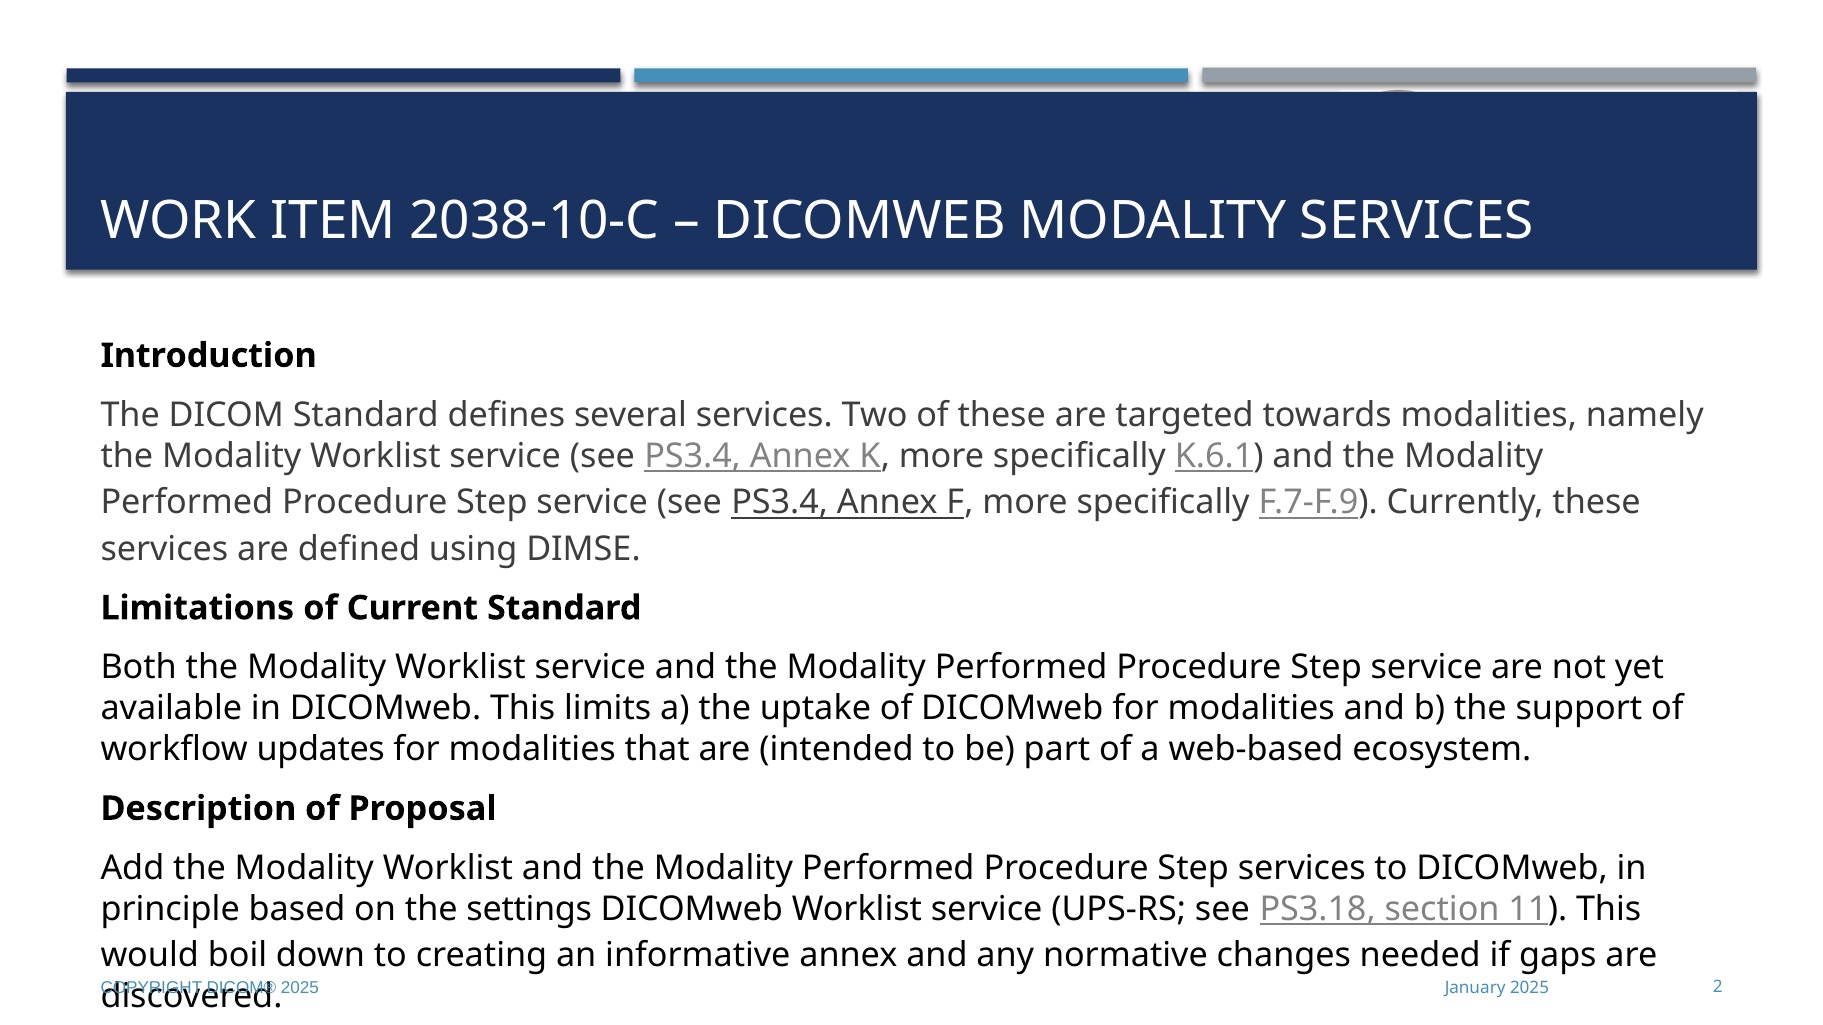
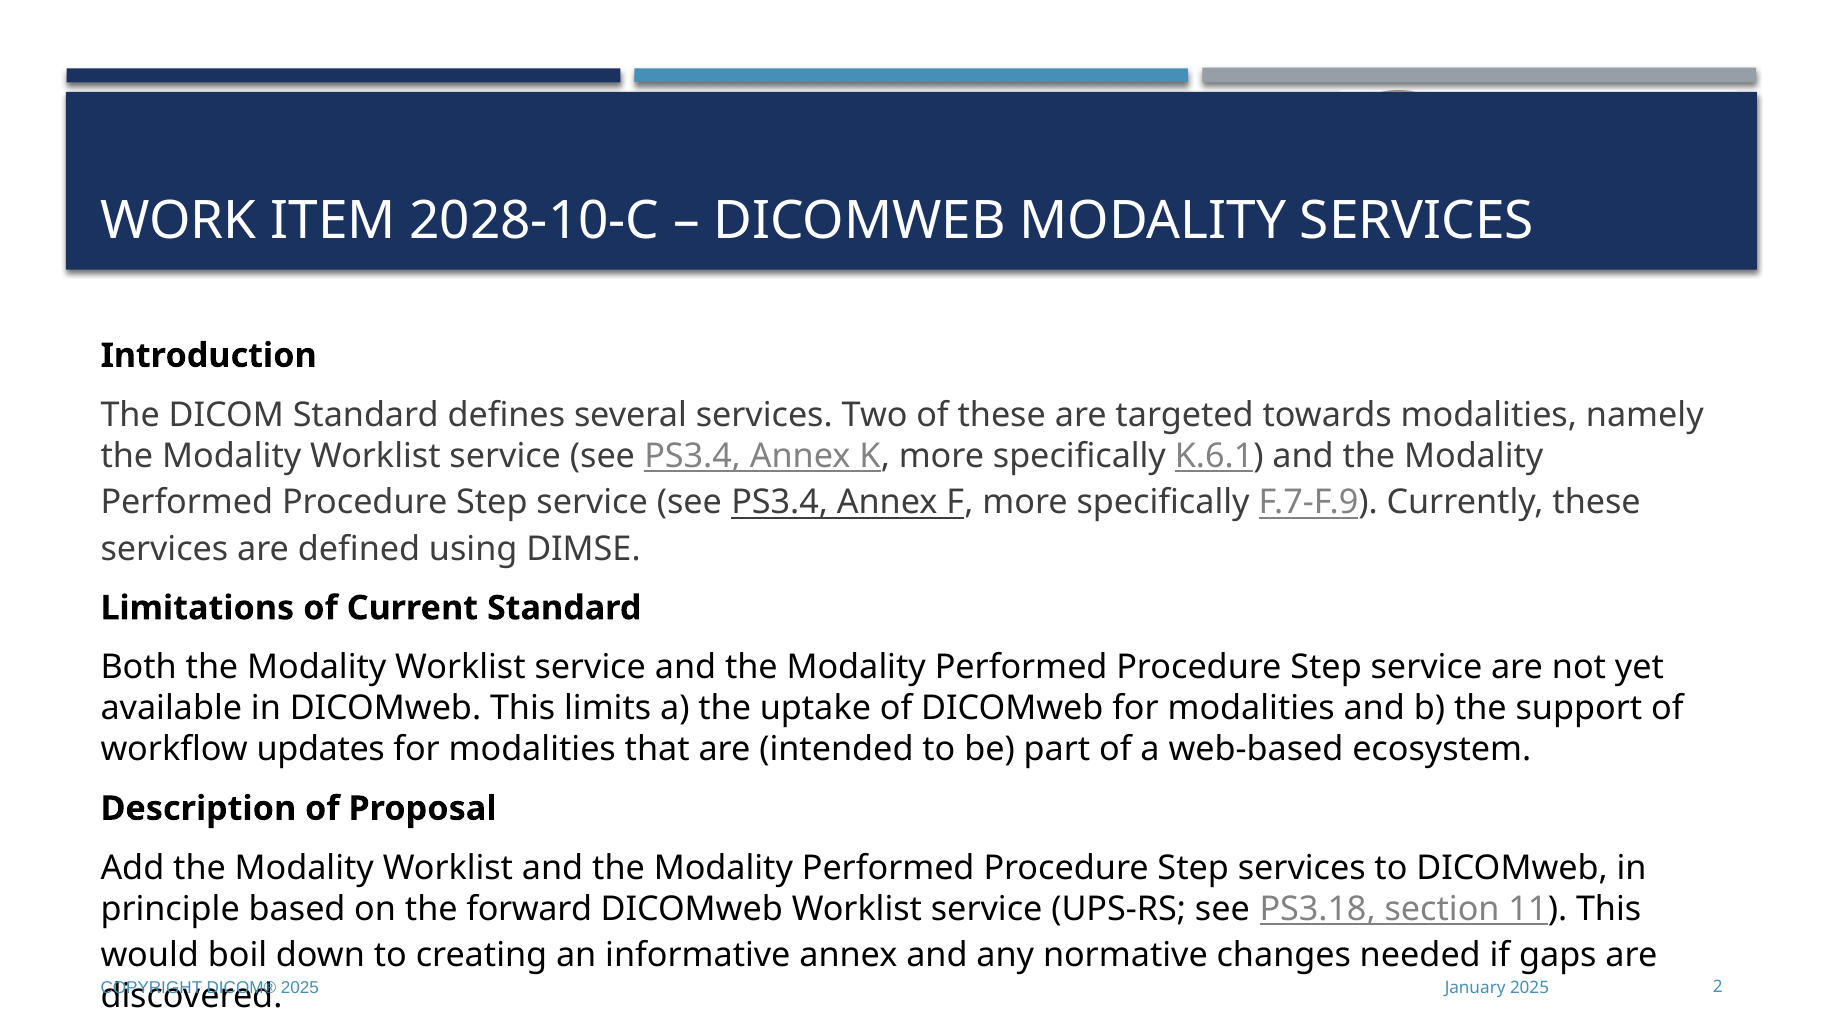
2038-10-C: 2038-10-C -> 2028-10-C
settings: settings -> forward
